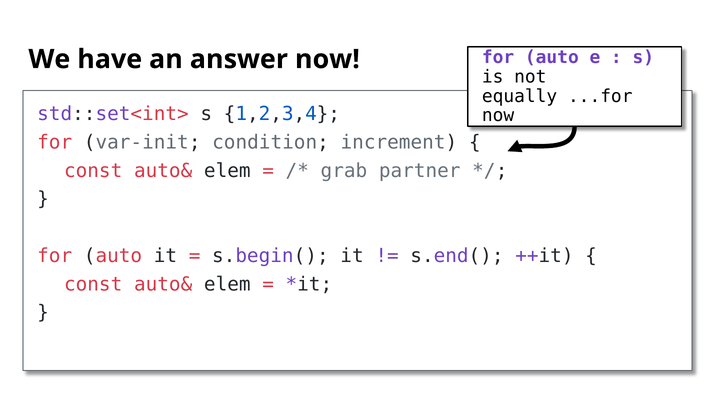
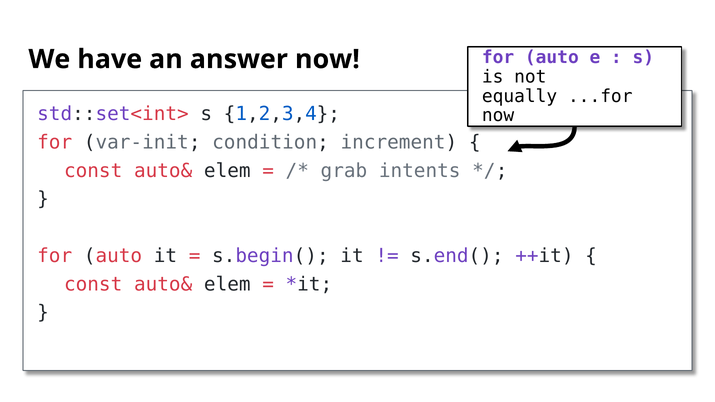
partner: partner -> intents
